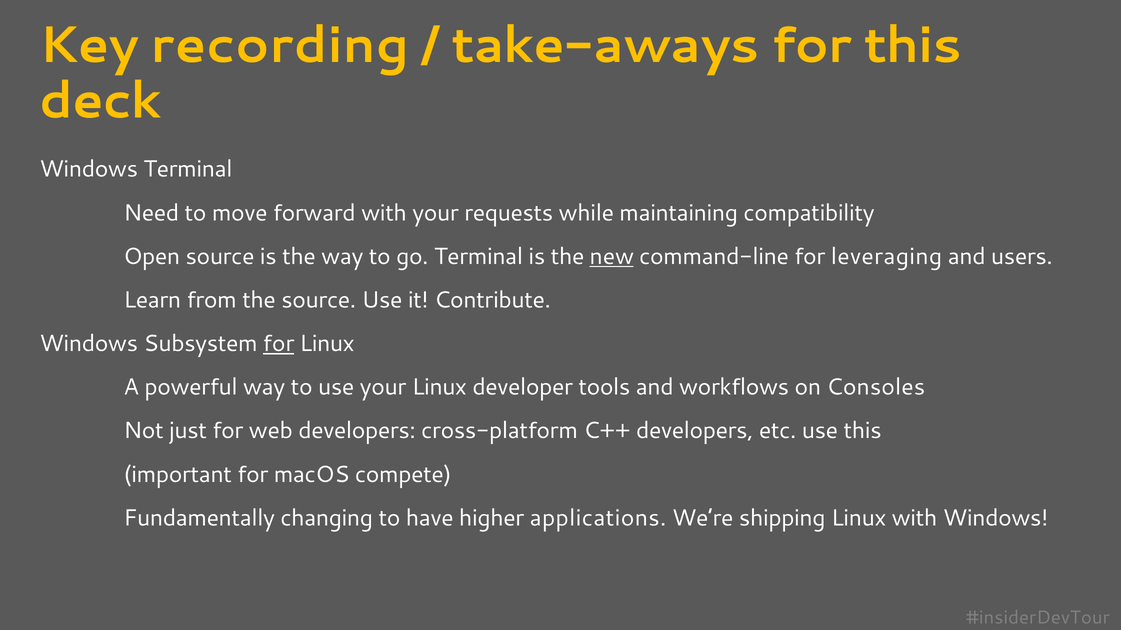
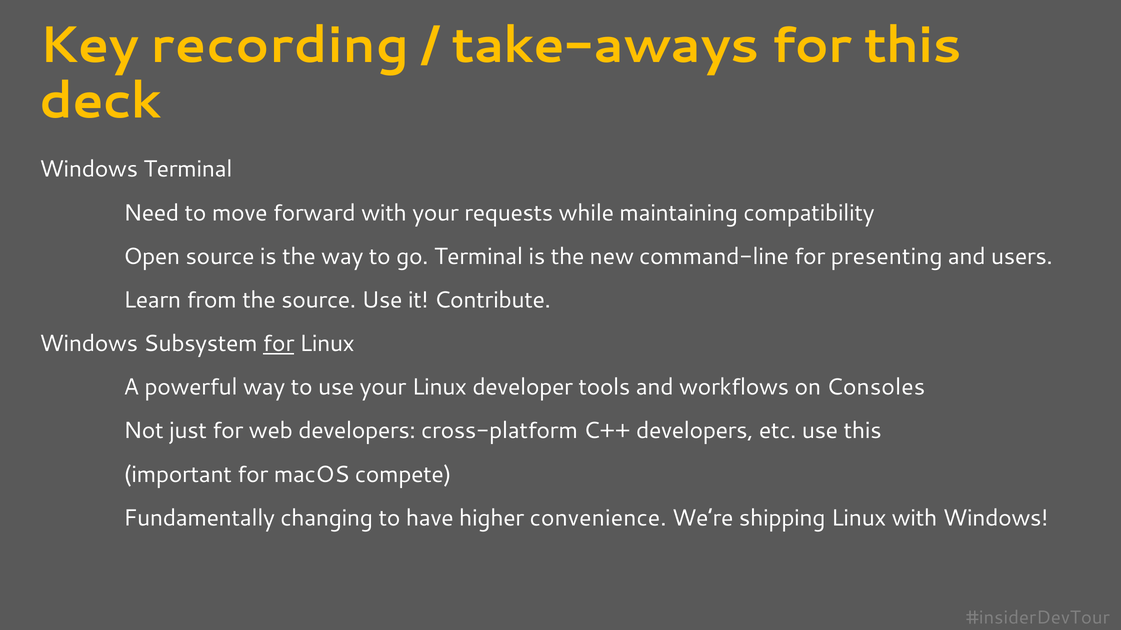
new underline: present -> none
leveraging: leveraging -> presenting
applications: applications -> convenience
